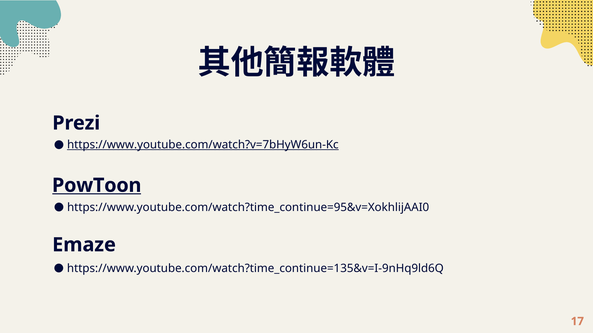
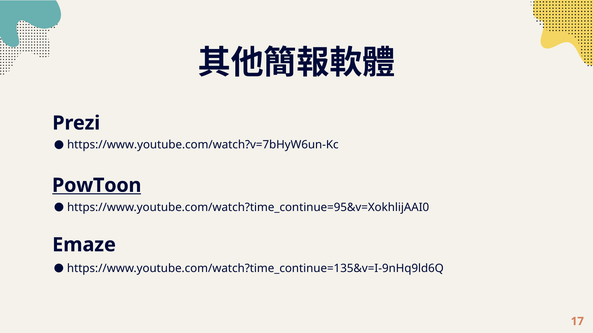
https://www.youtube.com/watch?v=7bHyW6un-Kc underline: present -> none
